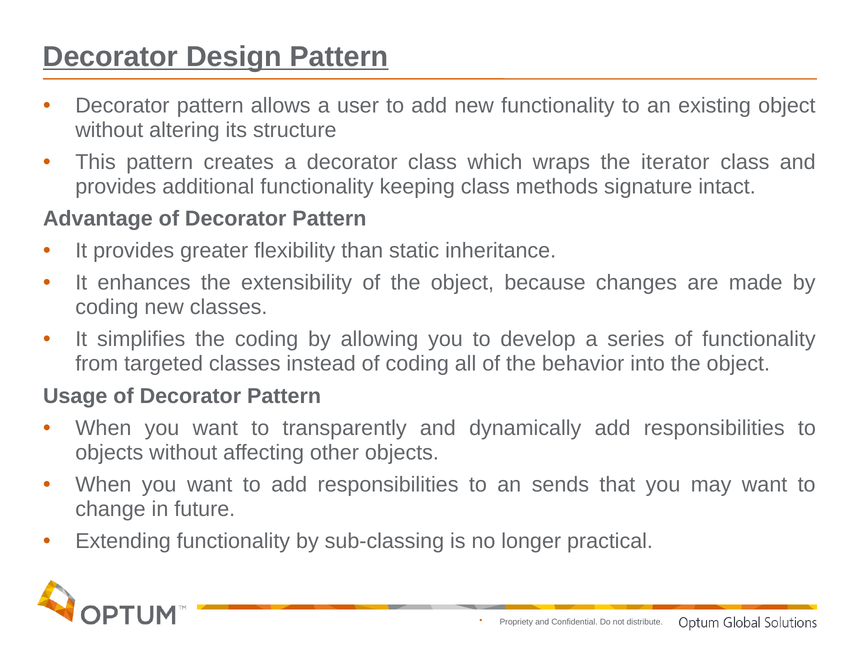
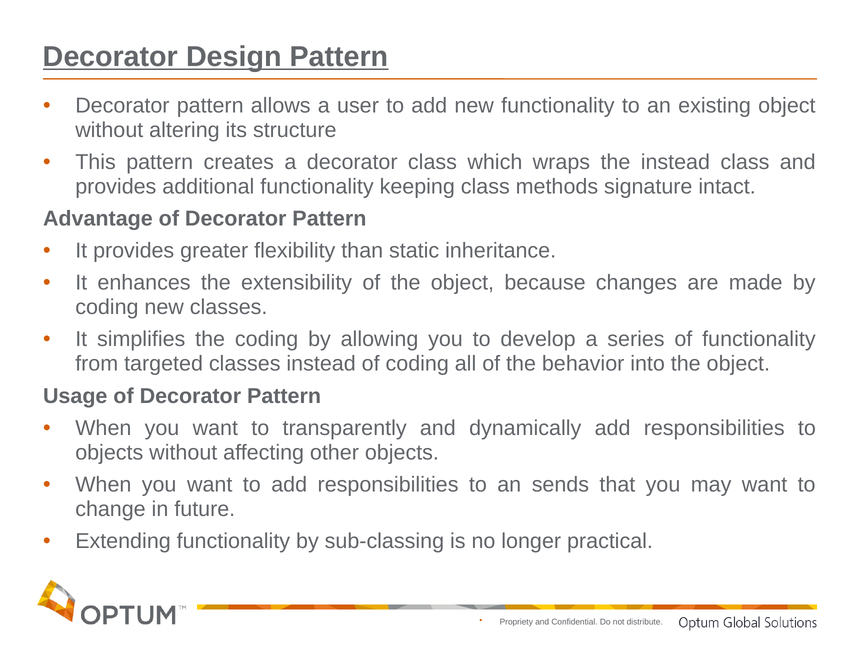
the iterator: iterator -> instead
